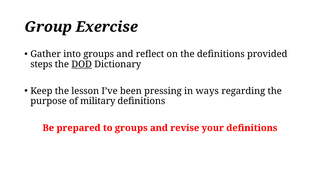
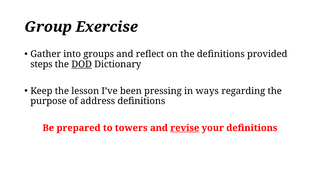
military: military -> address
to groups: groups -> towers
revise underline: none -> present
